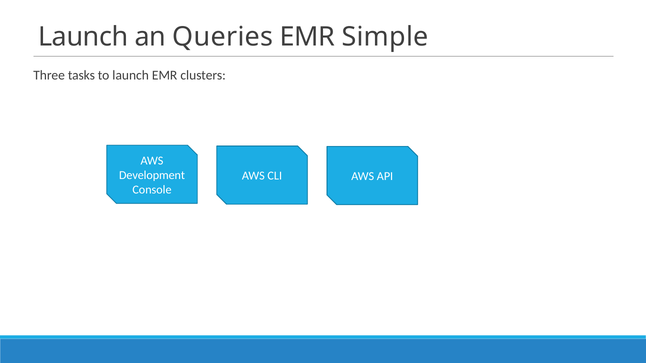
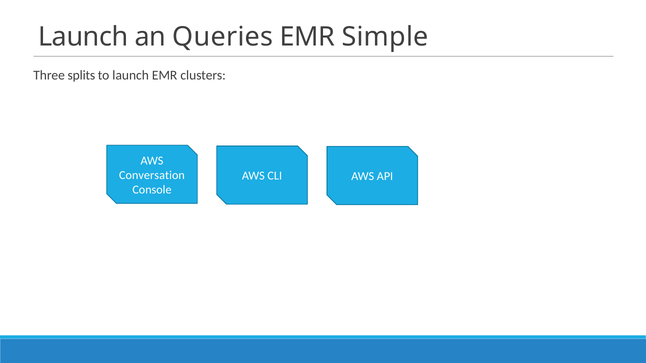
tasks: tasks -> splits
Development: Development -> Conversation
